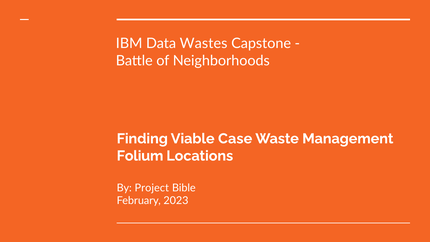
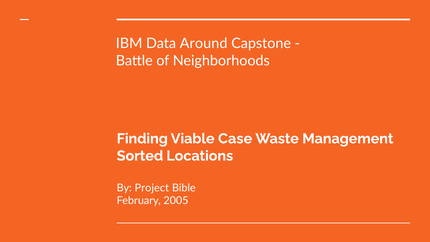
Wastes: Wastes -> Around
Folium: Folium -> Sorted
2023: 2023 -> 2005
